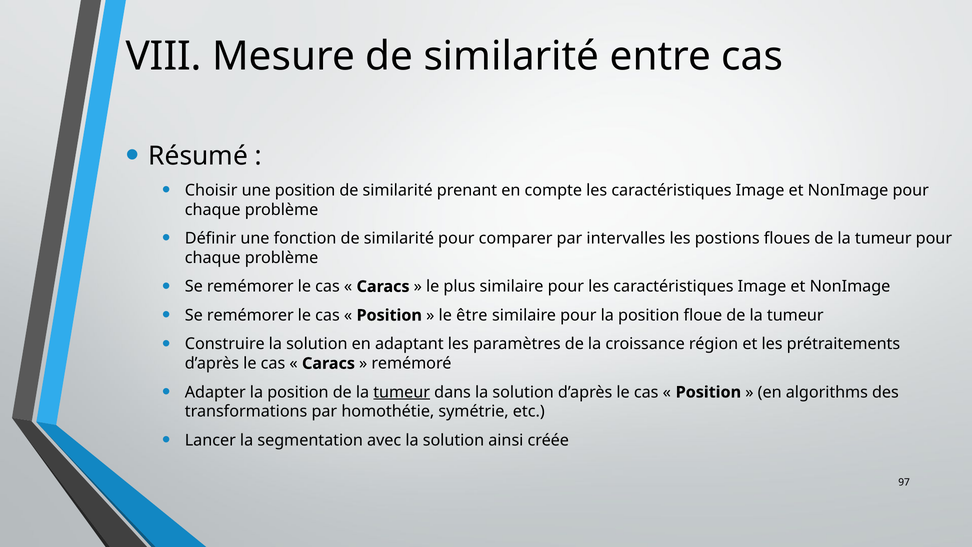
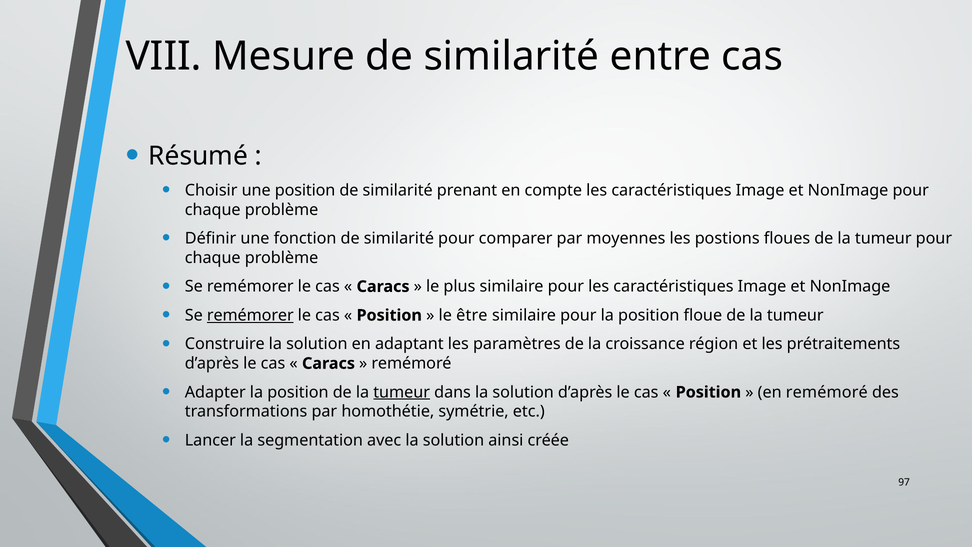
intervalles: intervalles -> moyennes
remémorer at (250, 315) underline: none -> present
en algorithms: algorithms -> remémoré
